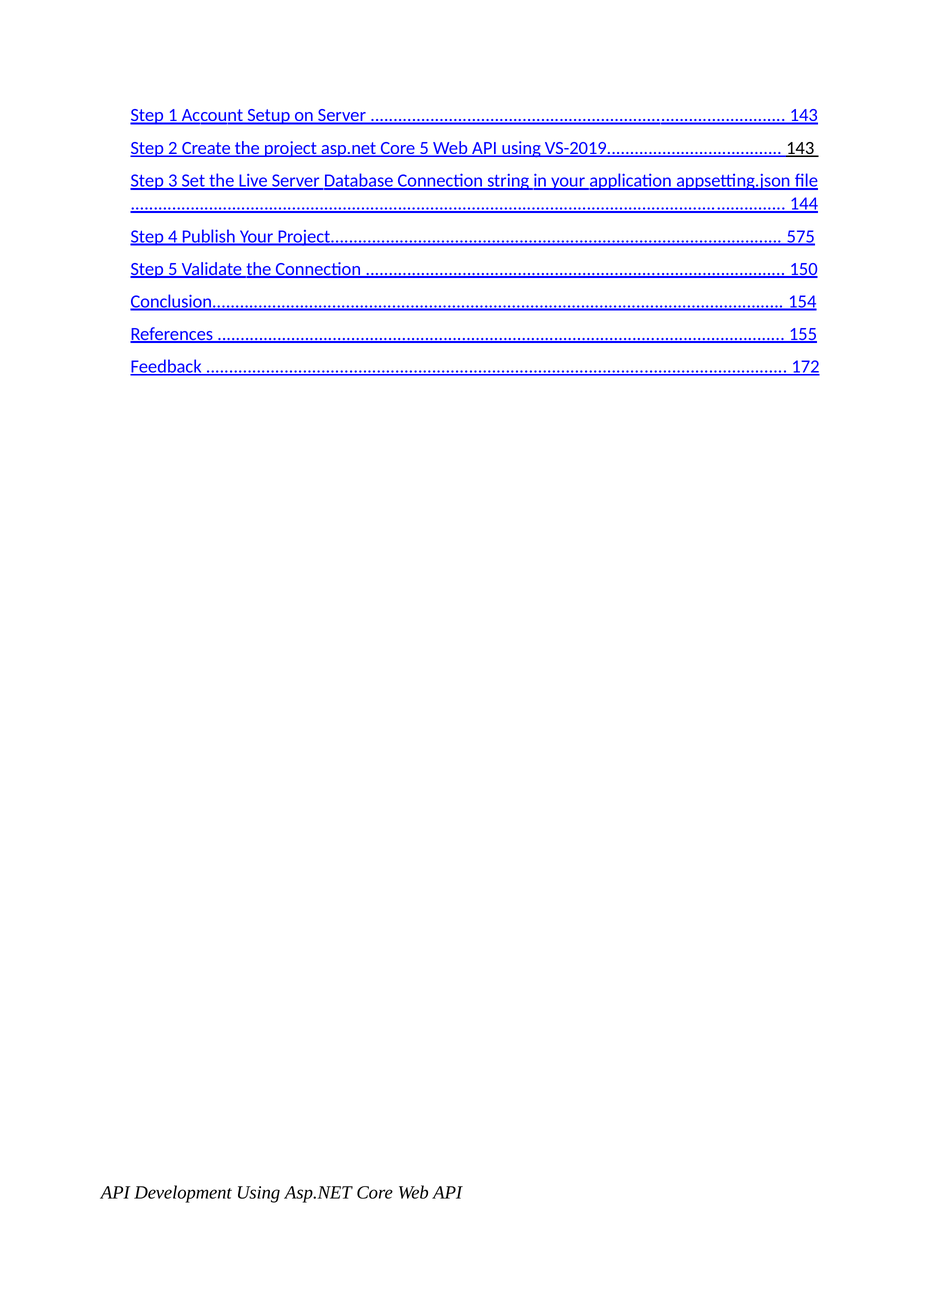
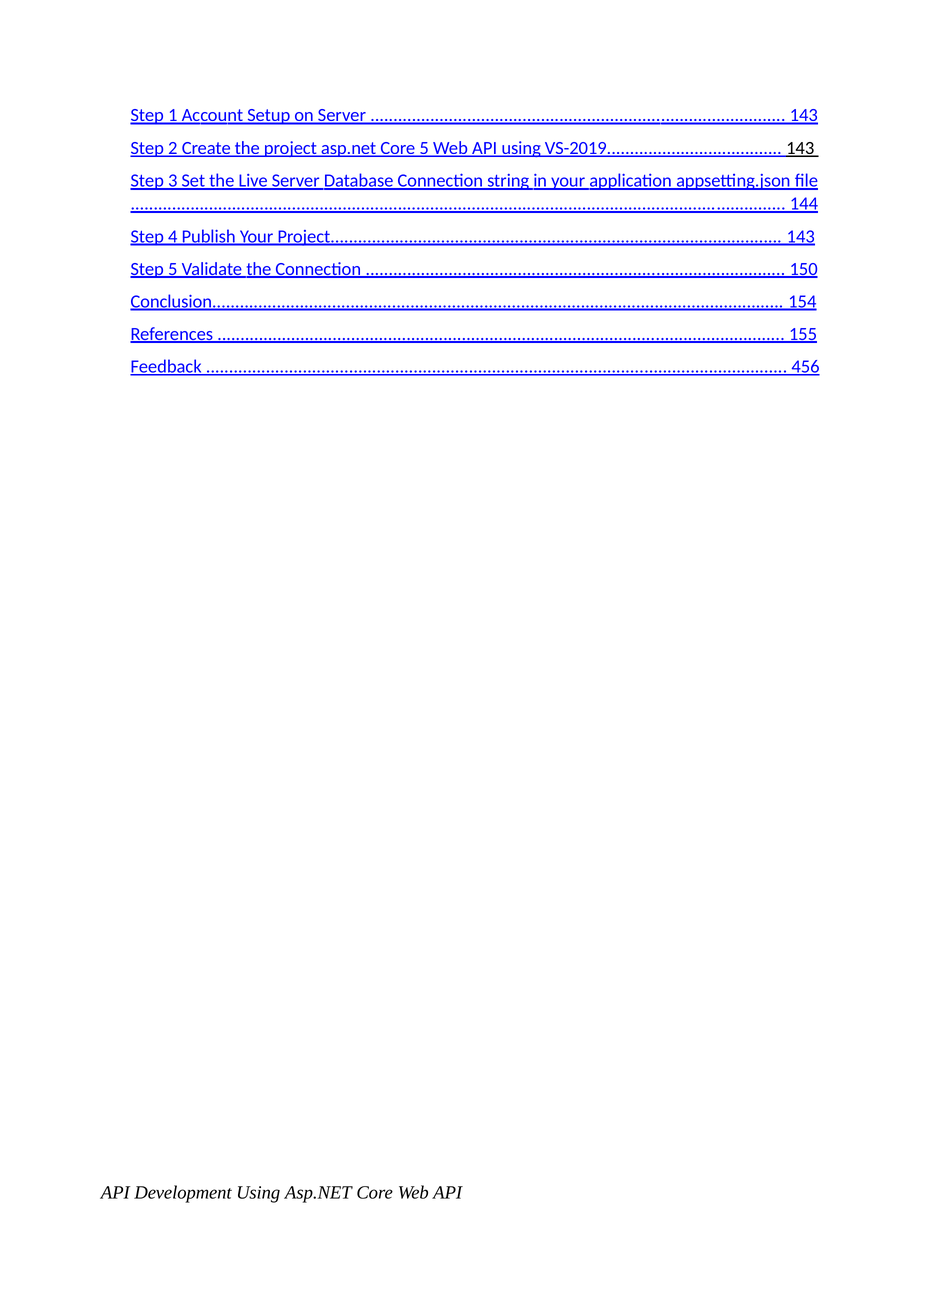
575 at (801, 236): 575 -> 143
172: 172 -> 456
